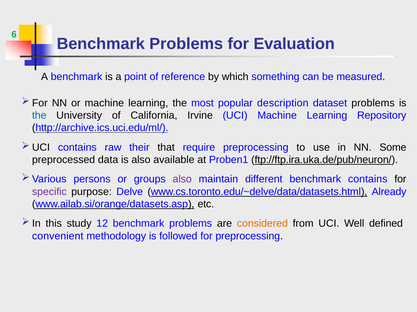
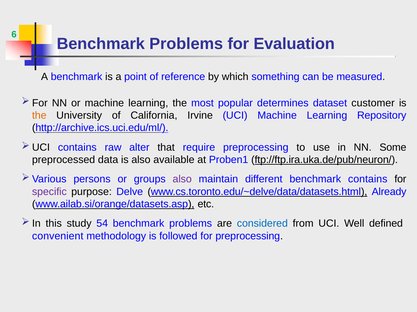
description: description -> determines
dataset problems: problems -> customer
the at (39, 116) colour: blue -> orange
their: their -> alter
12: 12 -> 54
considered colour: orange -> blue
